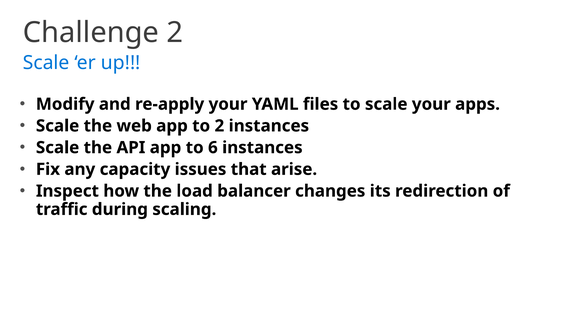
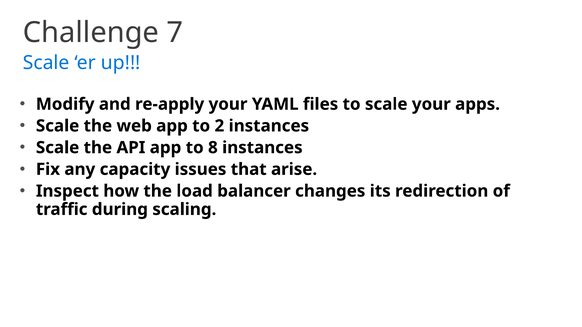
Challenge 2: 2 -> 7
6: 6 -> 8
